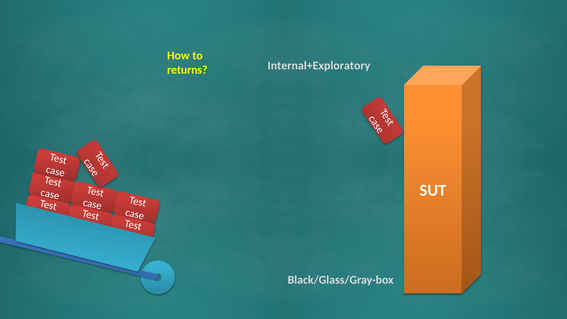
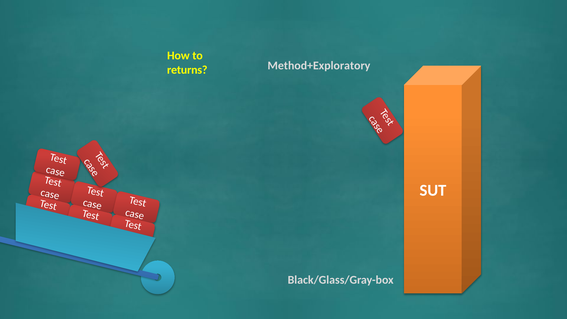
Internal+Exploratory: Internal+Exploratory -> Method+Exploratory
